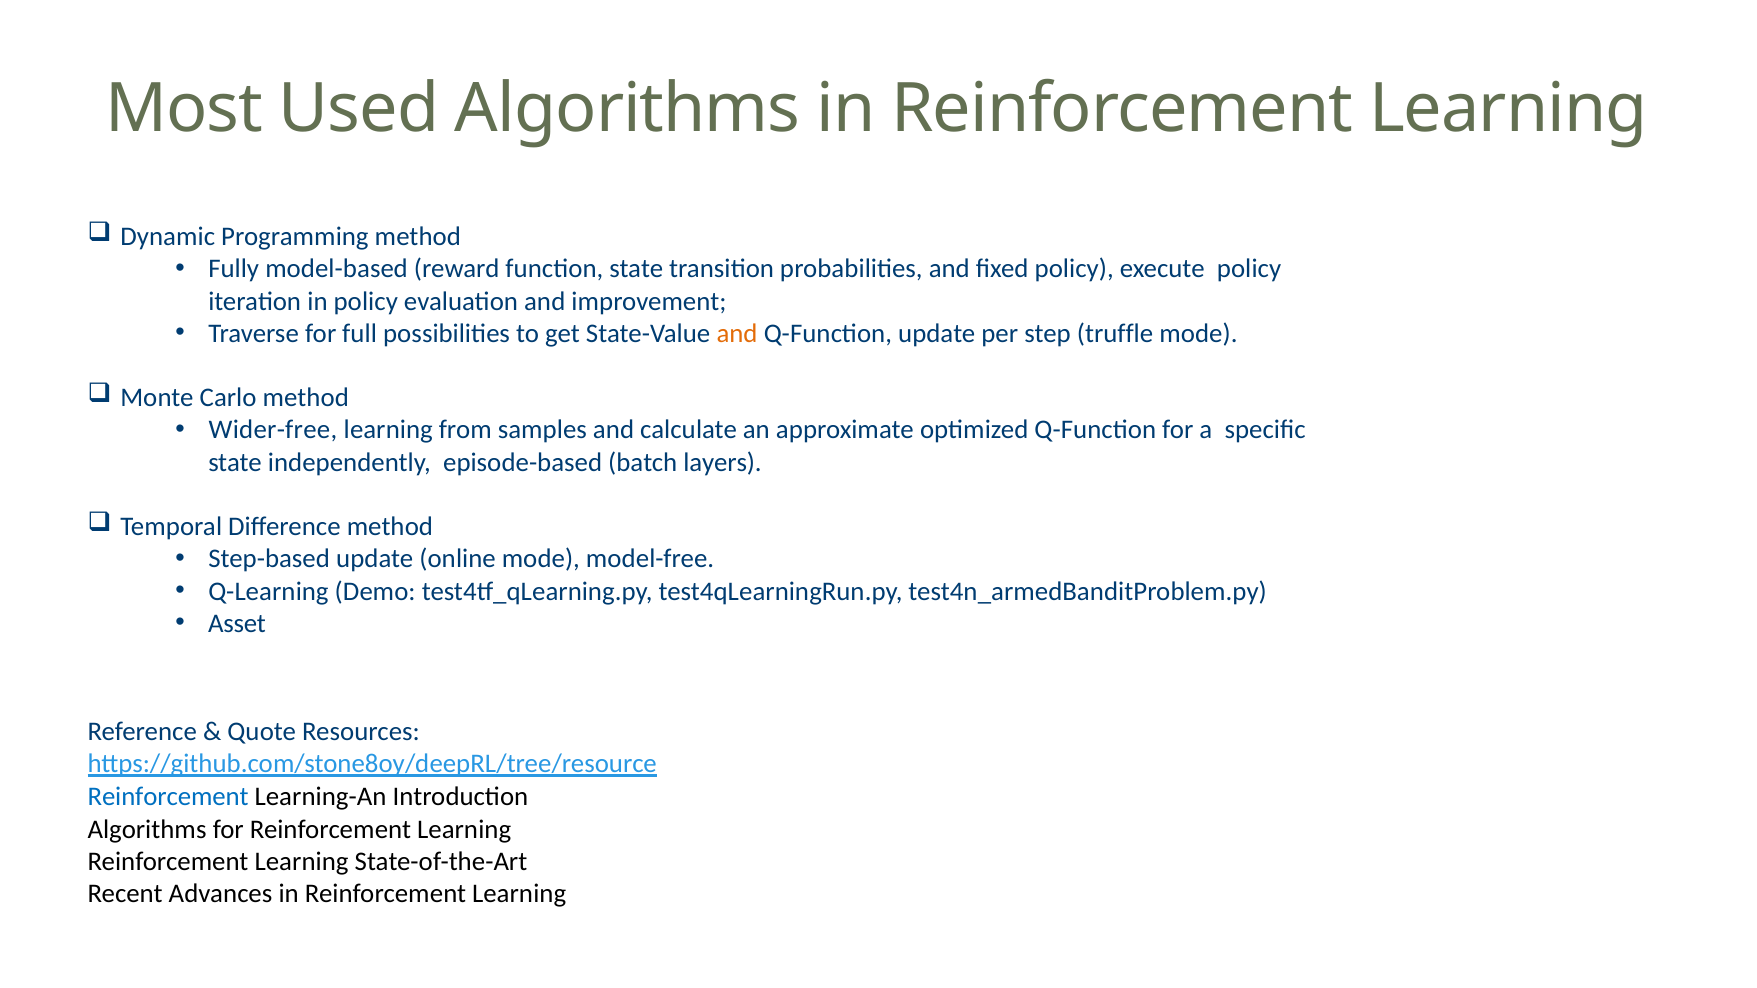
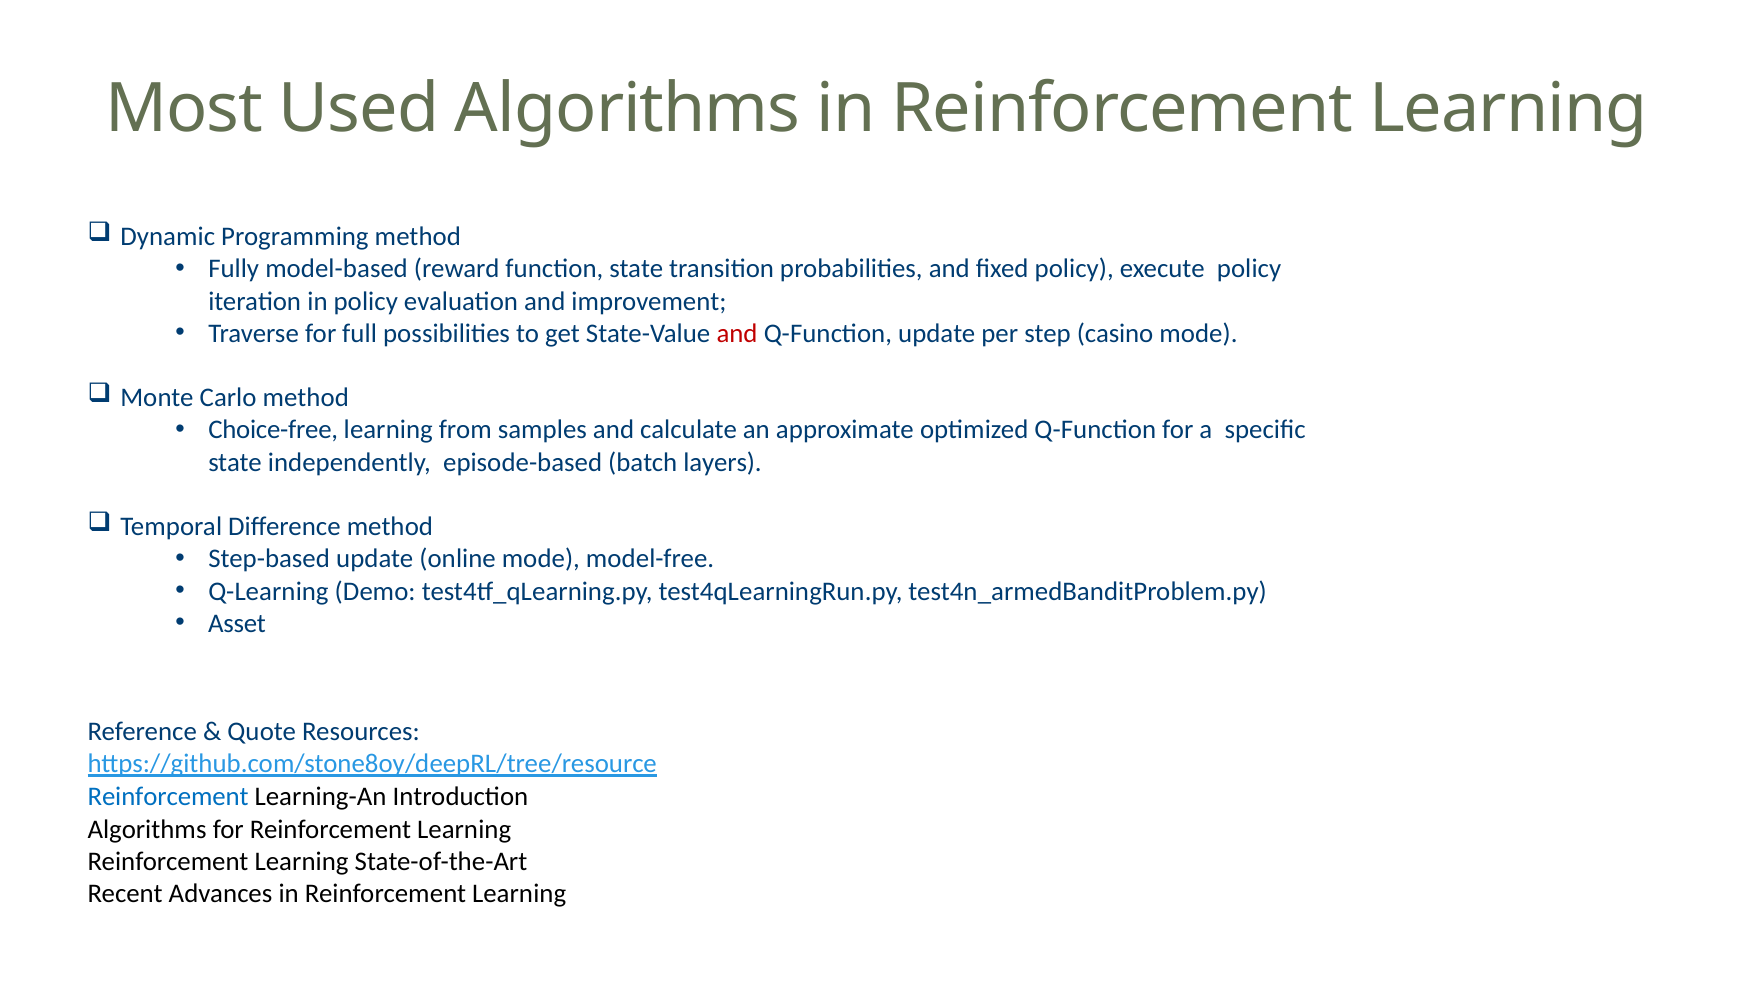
and at (737, 334) colour: orange -> red
truffle: truffle -> casino
Wider-free: Wider-free -> Choice-free
